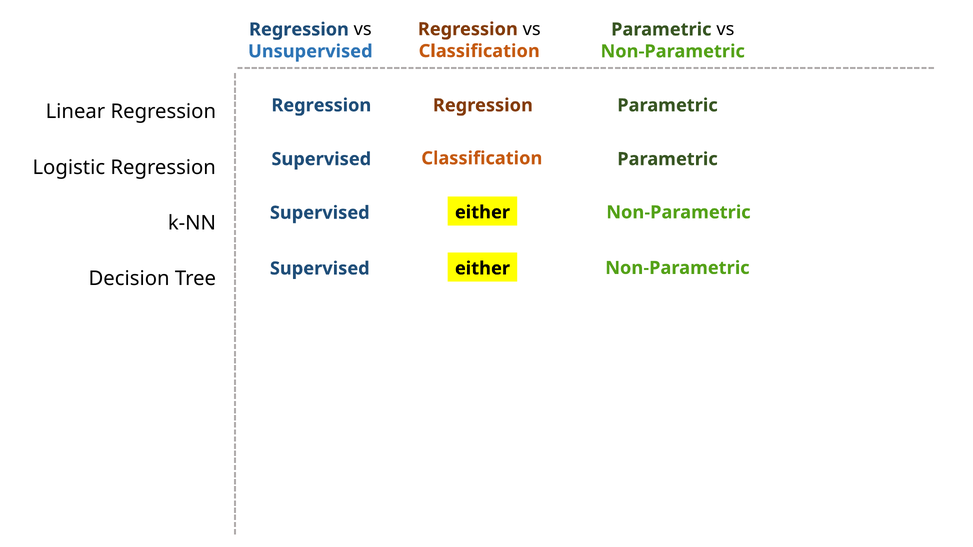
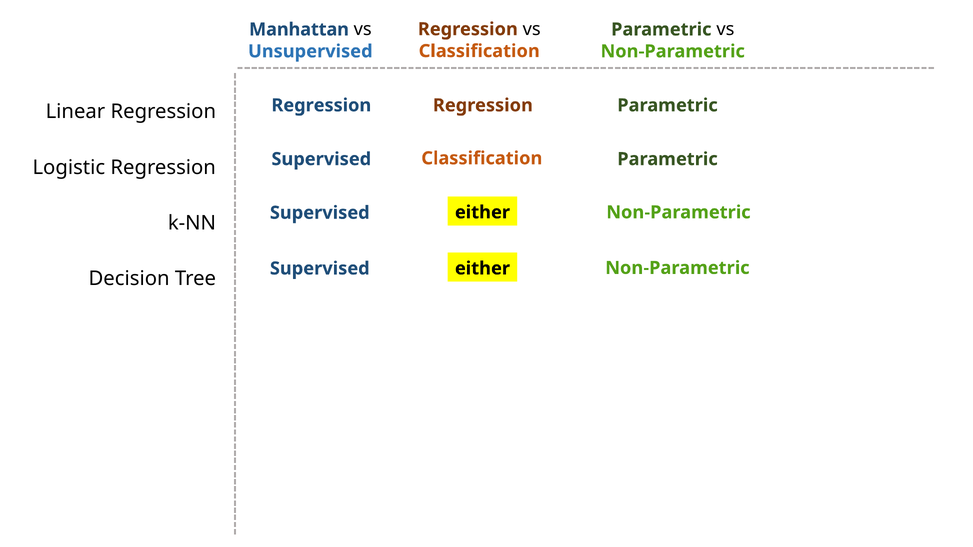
Regression at (299, 29): Regression -> Manhattan
